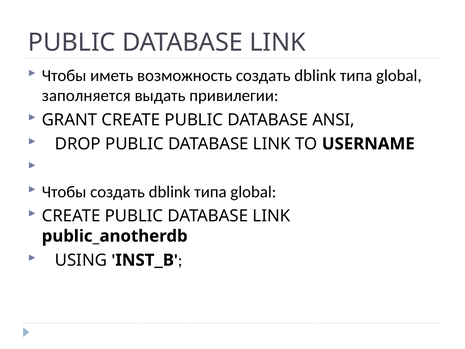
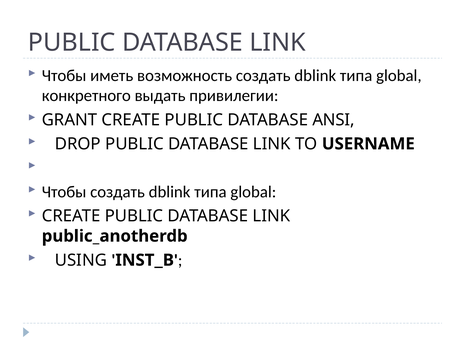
заполняется: заполняется -> конкретного
